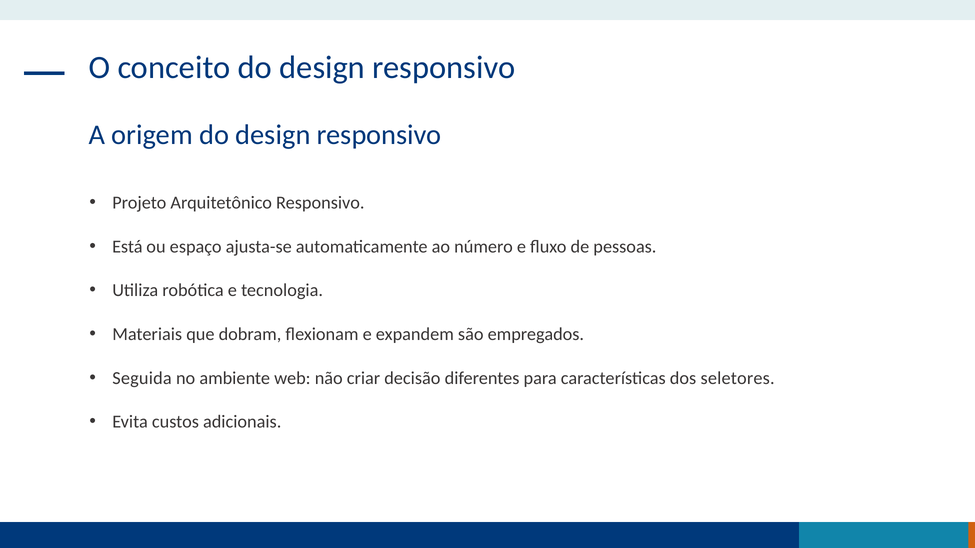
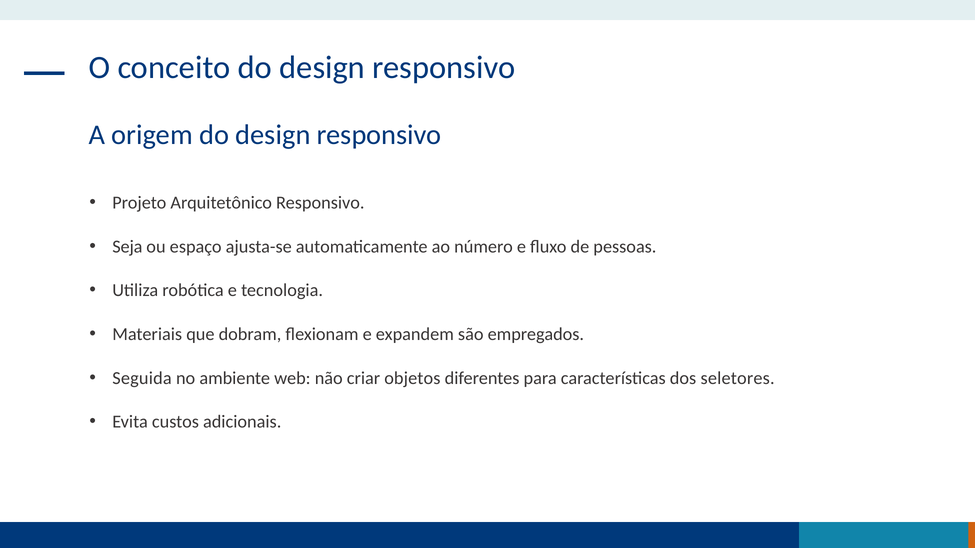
Está: Está -> Seja
decisão: decisão -> objetos
